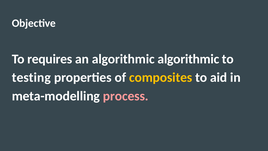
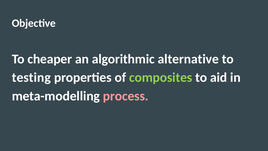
requires: requires -> cheaper
algorithmic algorithmic: algorithmic -> alternative
composites colour: yellow -> light green
